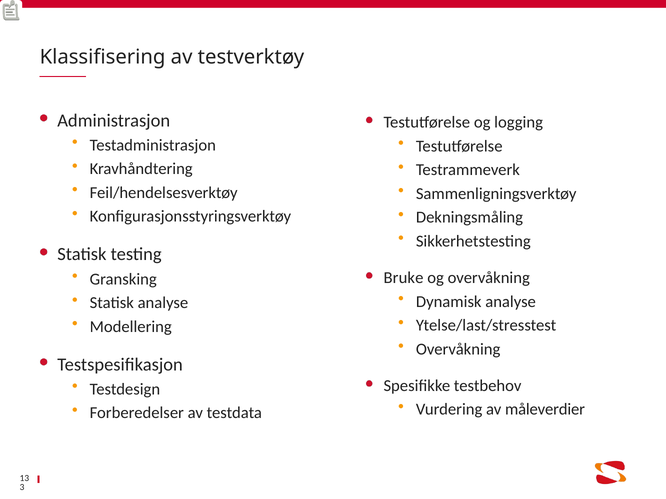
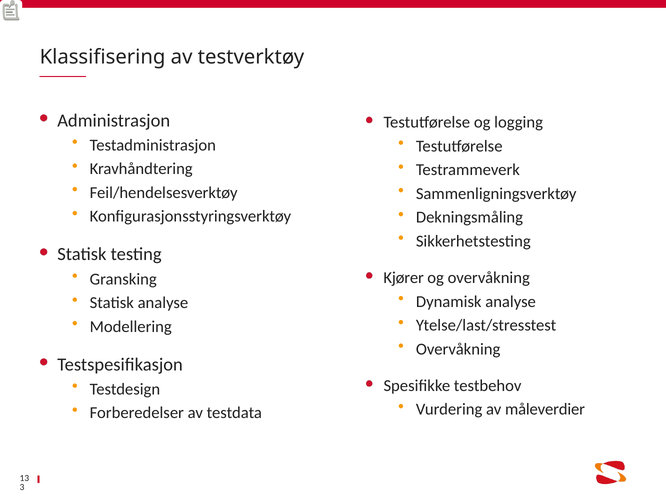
Bruke: Bruke -> Kjører
